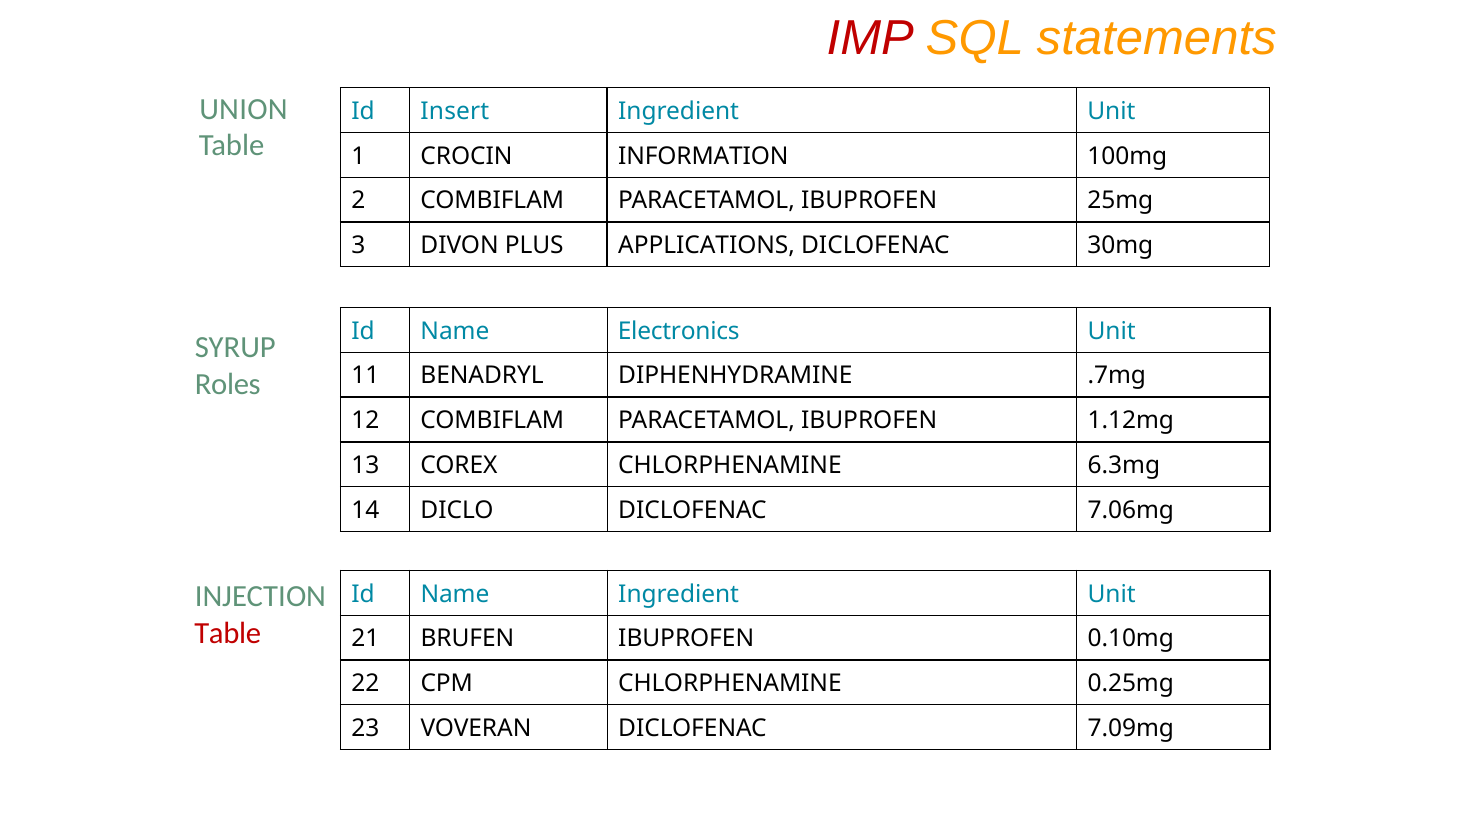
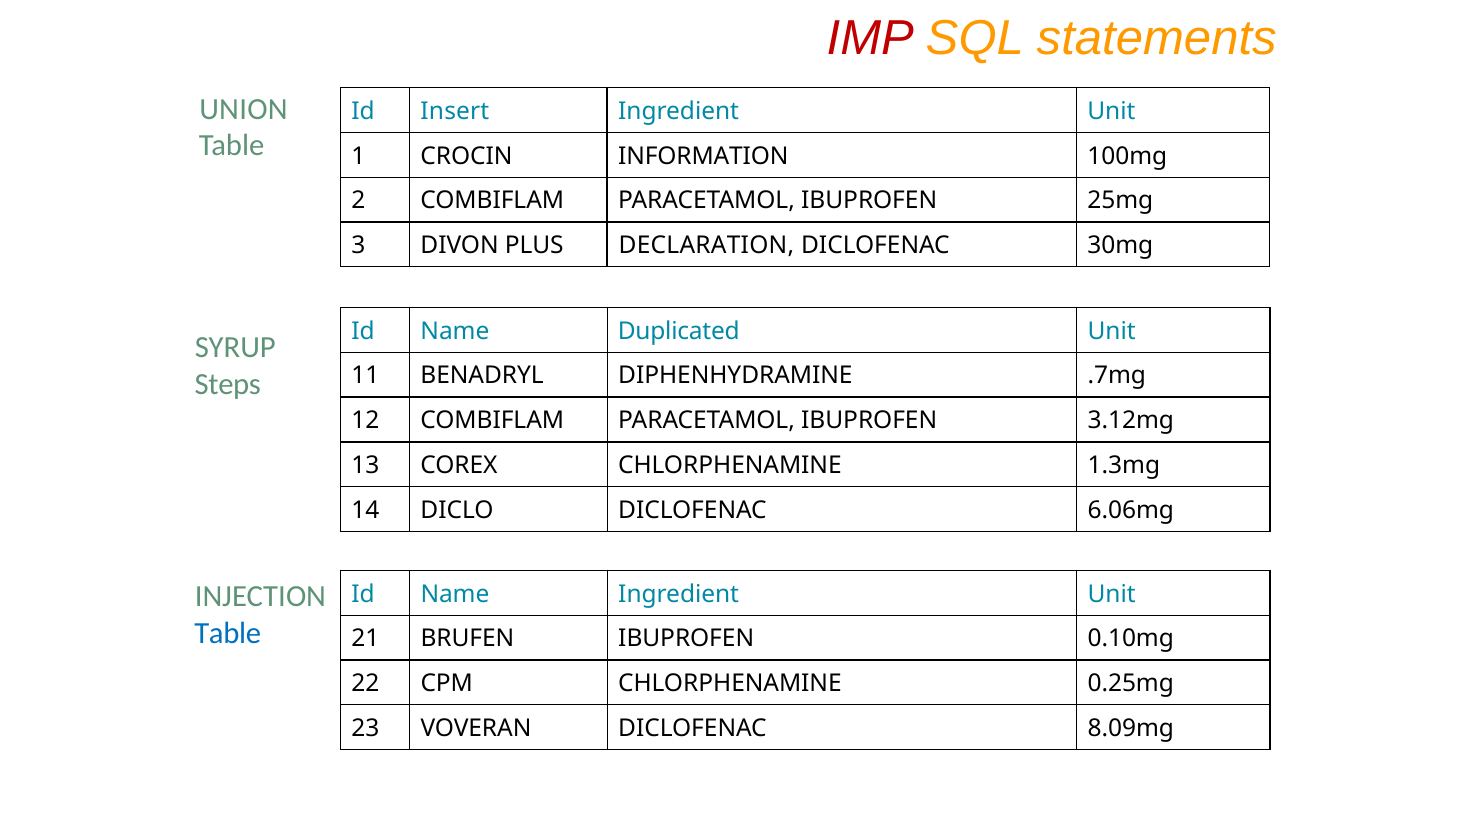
APPLICATIONS: APPLICATIONS -> DECLARATION
Electronics: Electronics -> Duplicated
Roles: Roles -> Steps
1.12mg: 1.12mg -> 3.12mg
6.3mg: 6.3mg -> 1.3mg
7.06mg: 7.06mg -> 6.06mg
Table at (228, 633) colour: red -> blue
7.09mg: 7.09mg -> 8.09mg
